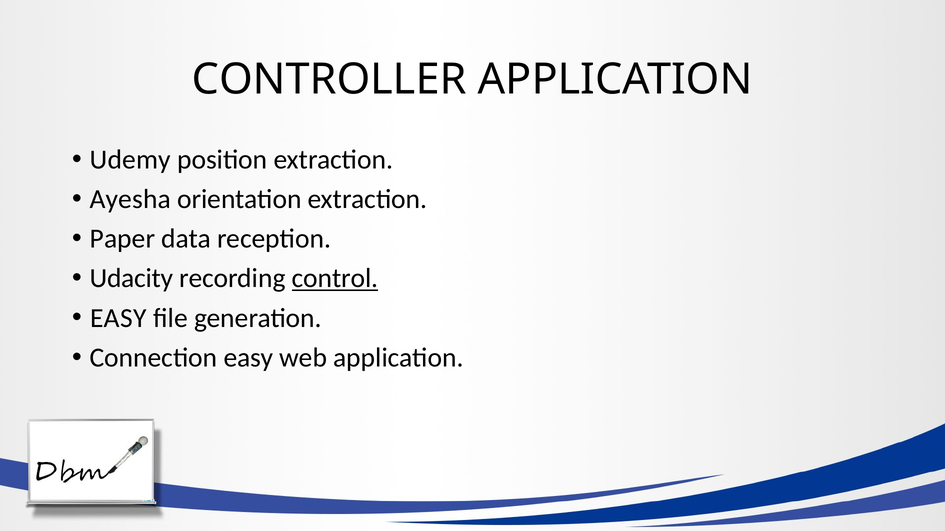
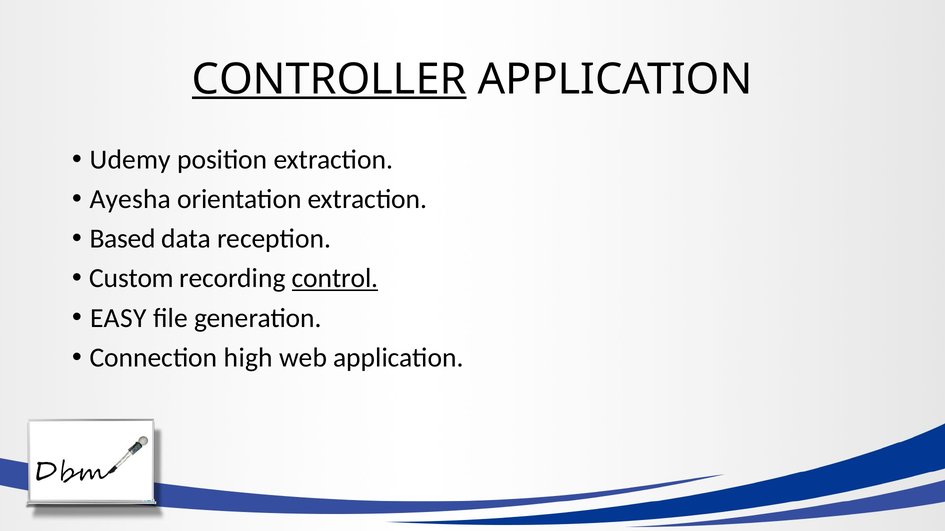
CONTROLLER underline: none -> present
Paper: Paper -> Based
Udacity: Udacity -> Custom
Connection easy: easy -> high
